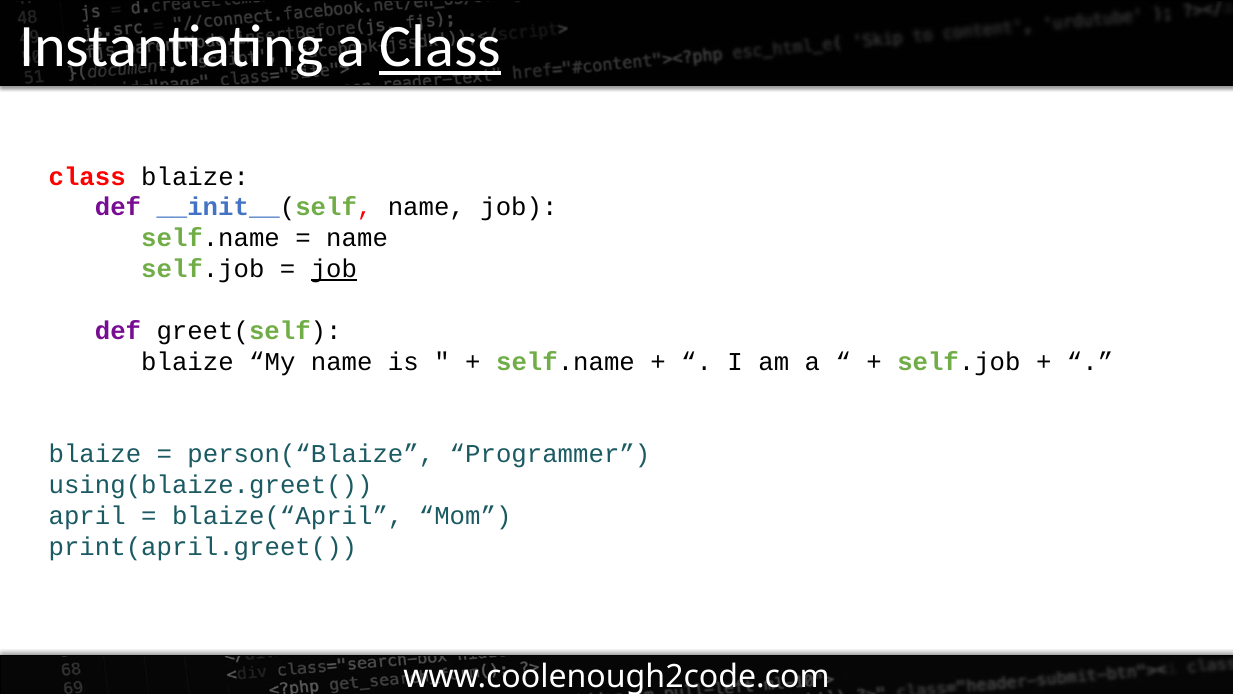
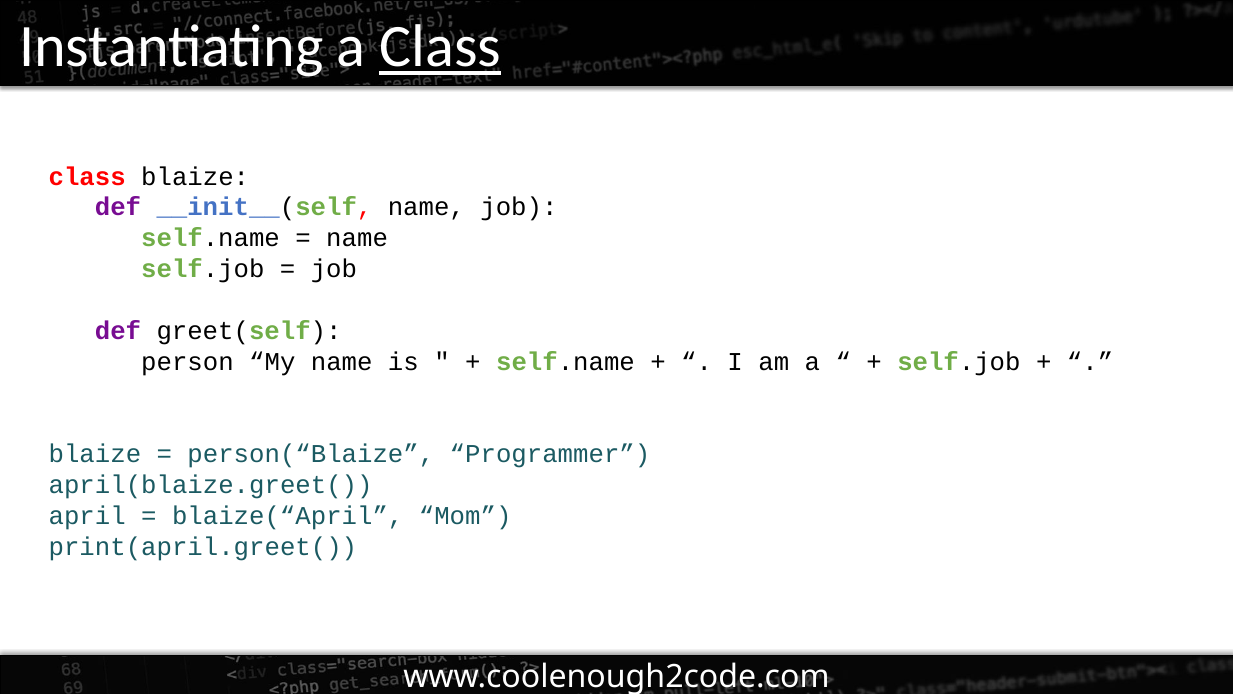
job at (334, 269) underline: present -> none
blaize at (187, 362): blaize -> person
using(blaize.greet(: using(blaize.greet( -> april(blaize.greet(
